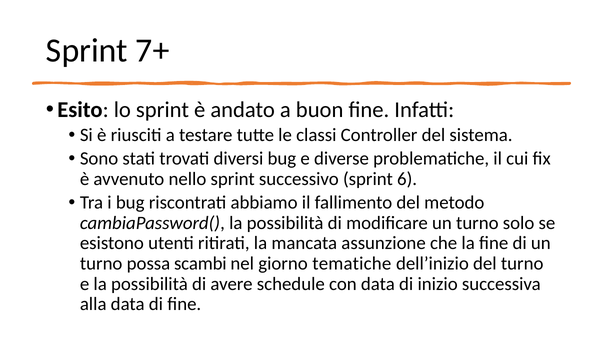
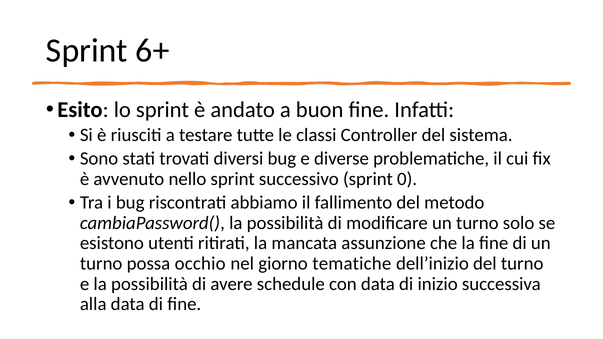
7+: 7+ -> 6+
6: 6 -> 0
scambi: scambi -> occhio
